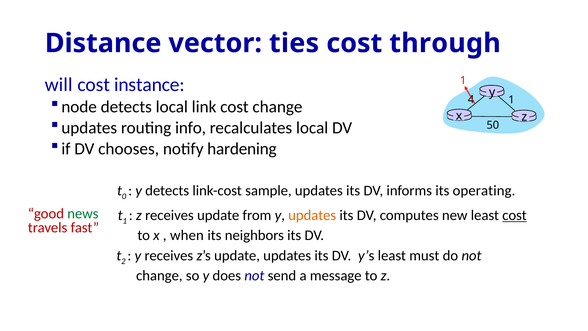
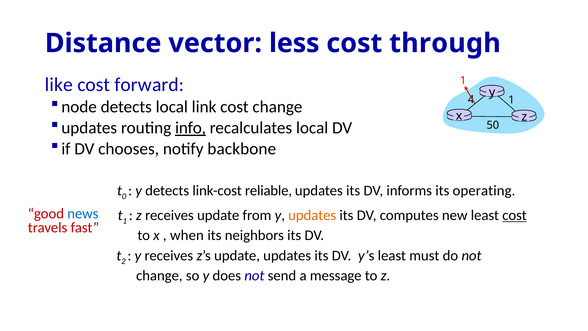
ties: ties -> less
will: will -> like
instance: instance -> forward
info underline: none -> present
hardening: hardening -> backbone
sample: sample -> reliable
news colour: green -> blue
